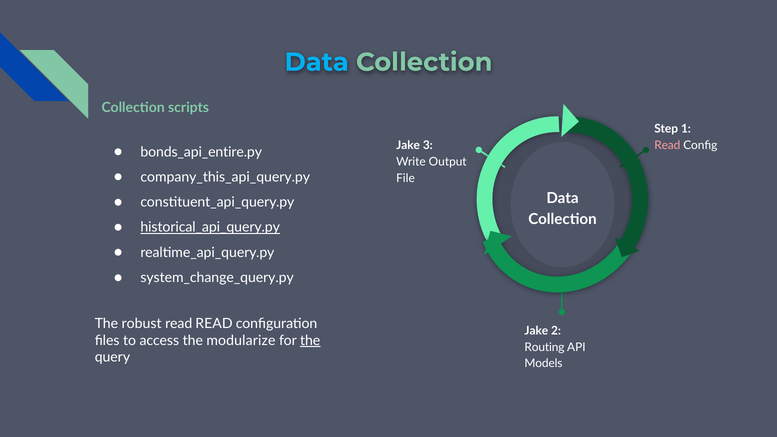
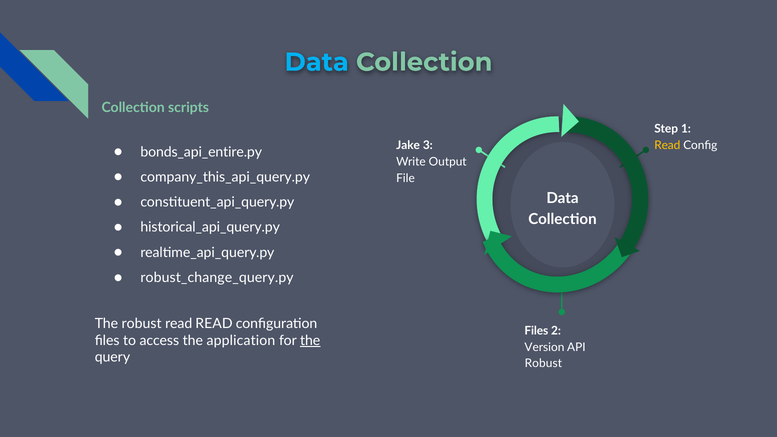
Read at (667, 145) colour: pink -> yellow
historical_api_query.py underline: present -> none
system_change_query.py: system_change_query.py -> robust_change_query.py
Jake at (536, 331): Jake -> Files
modularize: modularize -> application
Routing: Routing -> Version
Models at (543, 364): Models -> Robust
